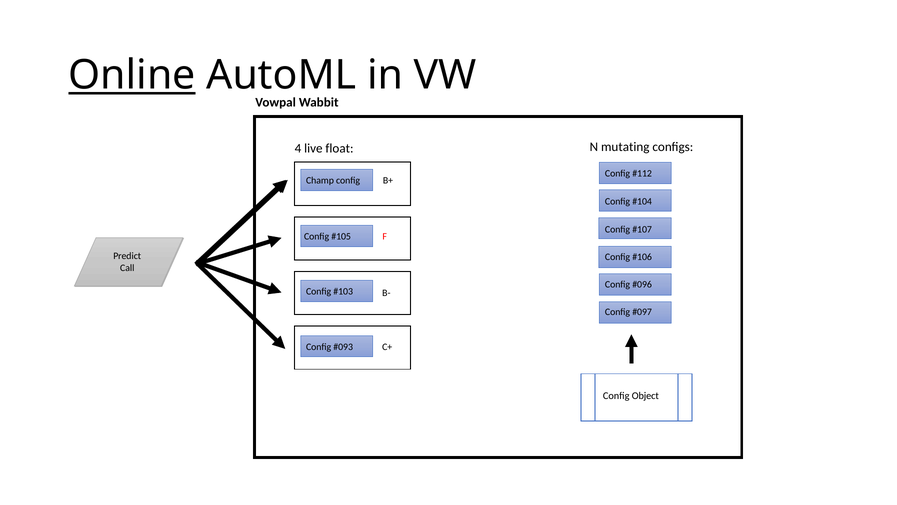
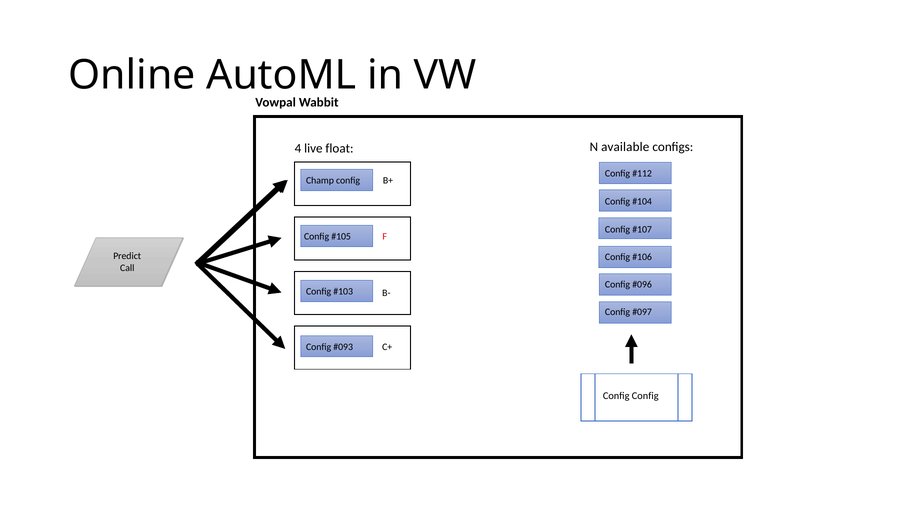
Online underline: present -> none
mutating: mutating -> available
Object at (645, 396): Object -> Config
